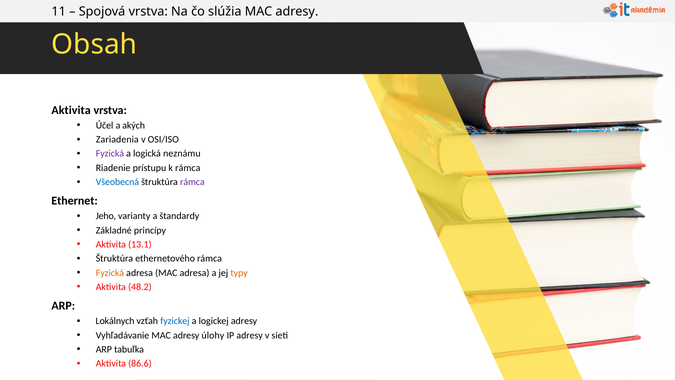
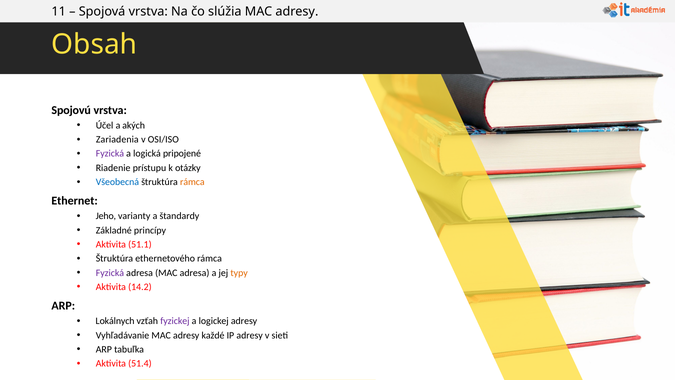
Aktivita at (71, 110): Aktivita -> Spojovú
neznámu: neznámu -> pripojené
k rámca: rámca -> otázky
rámca at (192, 182) colour: purple -> orange
13.1: 13.1 -> 51.1
Fyzická at (110, 273) colour: orange -> purple
48.2: 48.2 -> 14.2
fyzickej colour: blue -> purple
úlohy: úlohy -> každé
86.6: 86.6 -> 51.4
